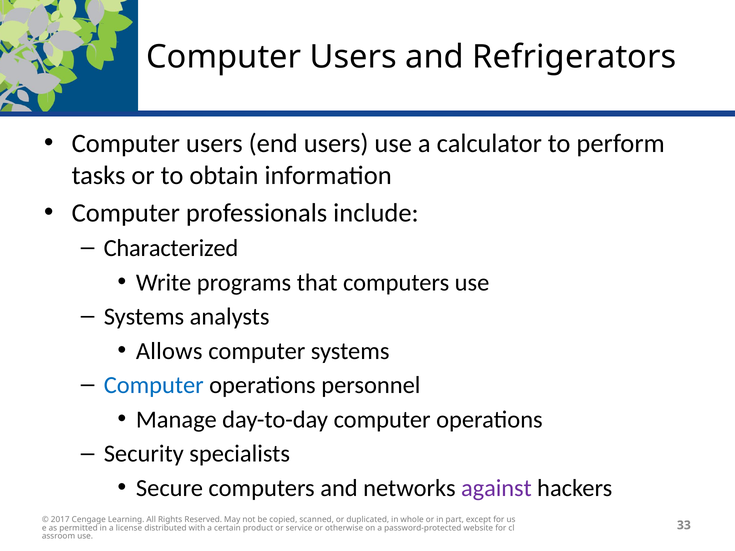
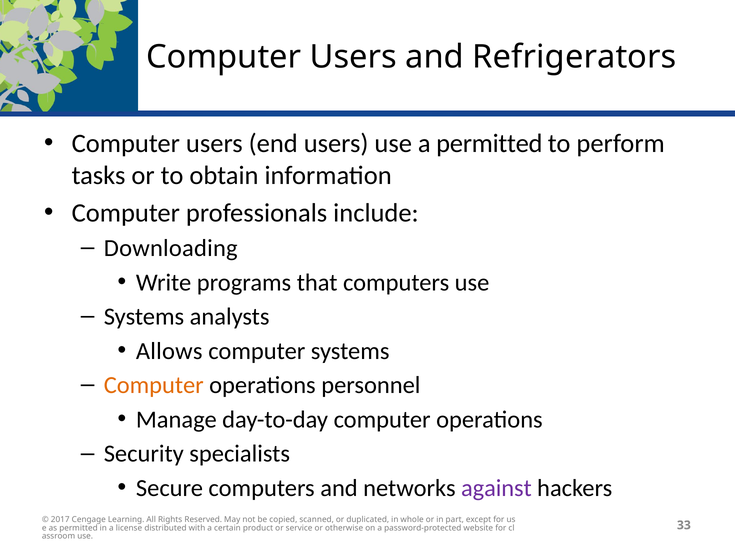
a calculator: calculator -> permitted
Characterized: Characterized -> Downloading
Computer at (154, 385) colour: blue -> orange
